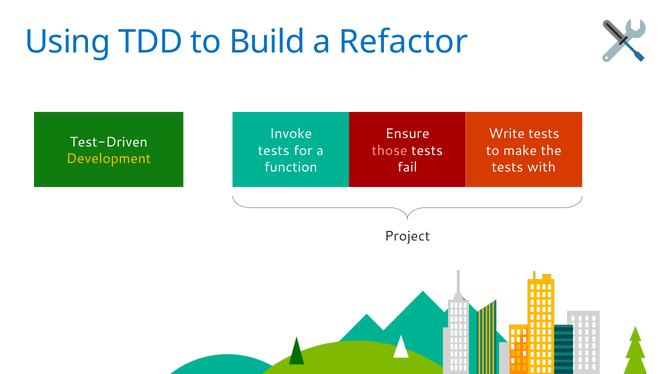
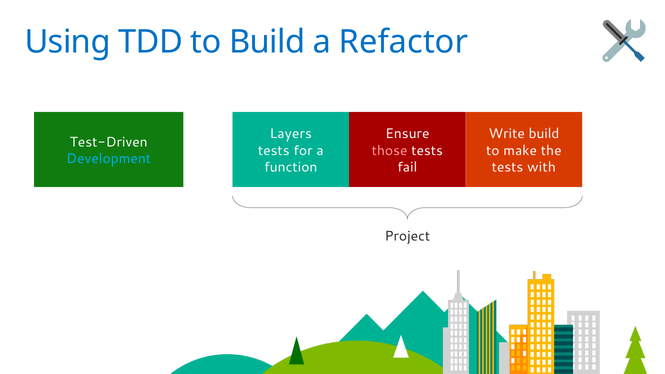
Invoke: Invoke -> Layers
Write tests: tests -> build
Development colour: yellow -> light blue
